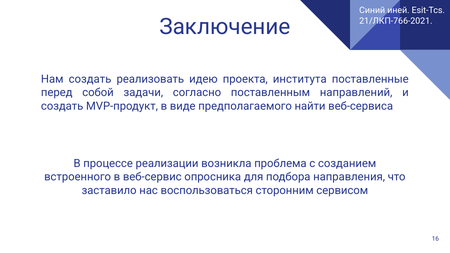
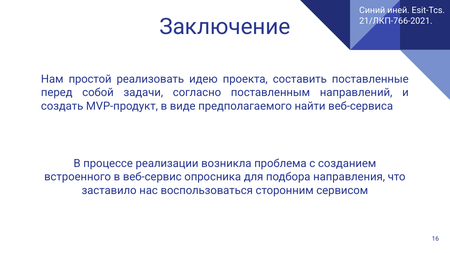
Нам создать: создать -> простой
института: института -> составить
